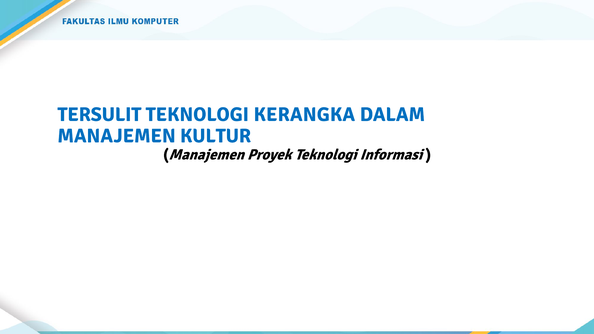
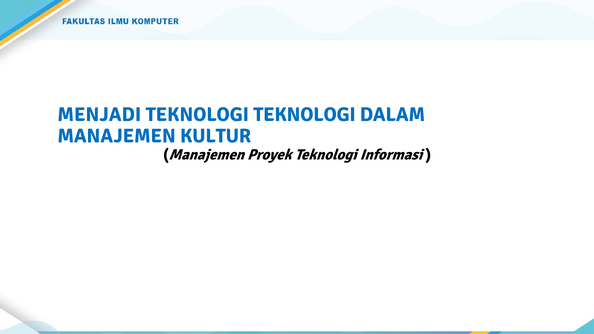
TERSULIT: TERSULIT -> MENJADI
TEKNOLOGI KERANGKA: KERANGKA -> TEKNOLOGI
